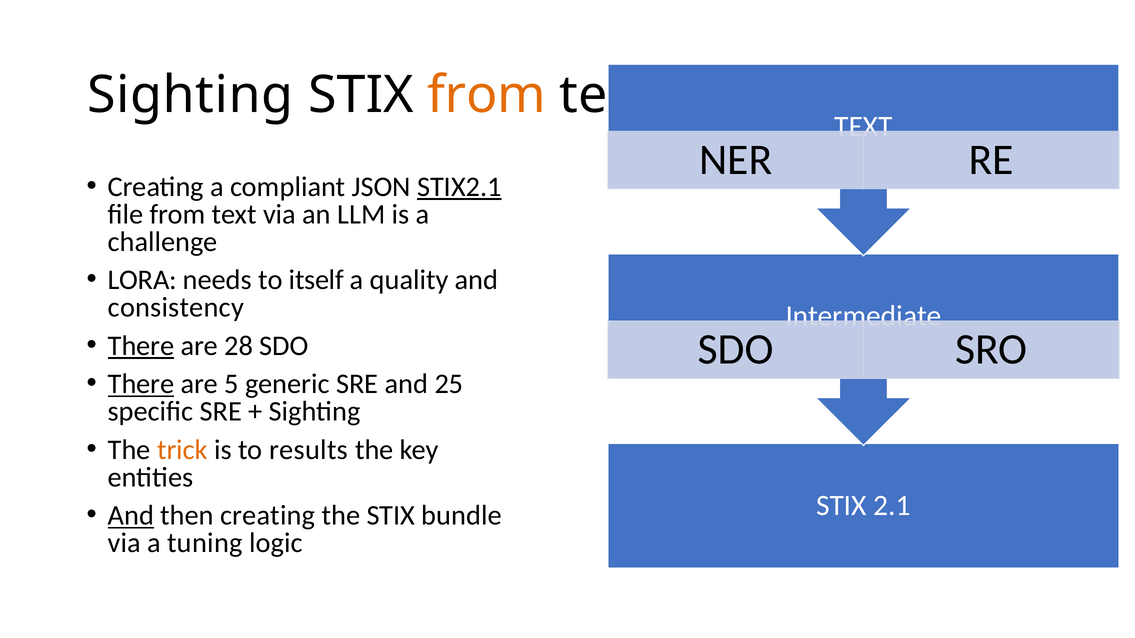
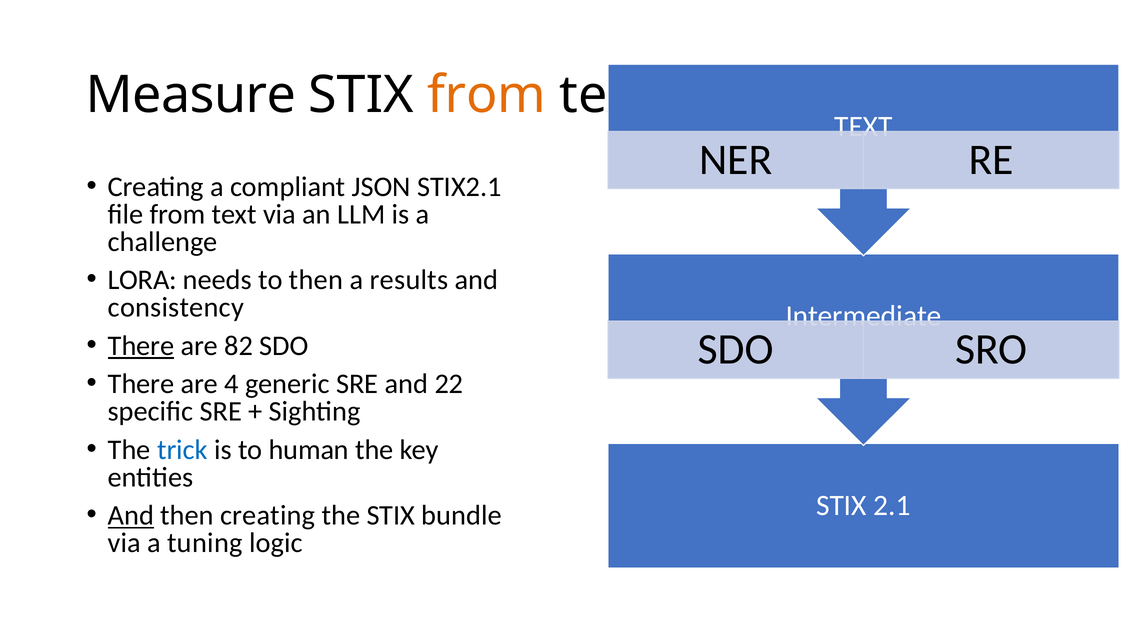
Sighting at (190, 95): Sighting -> Measure
STIX2.1 underline: present -> none
to itself: itself -> then
quality: quality -> results
28: 28 -> 82
There at (141, 384) underline: present -> none
5: 5 -> 4
25: 25 -> 22
trick colour: orange -> blue
results: results -> human
